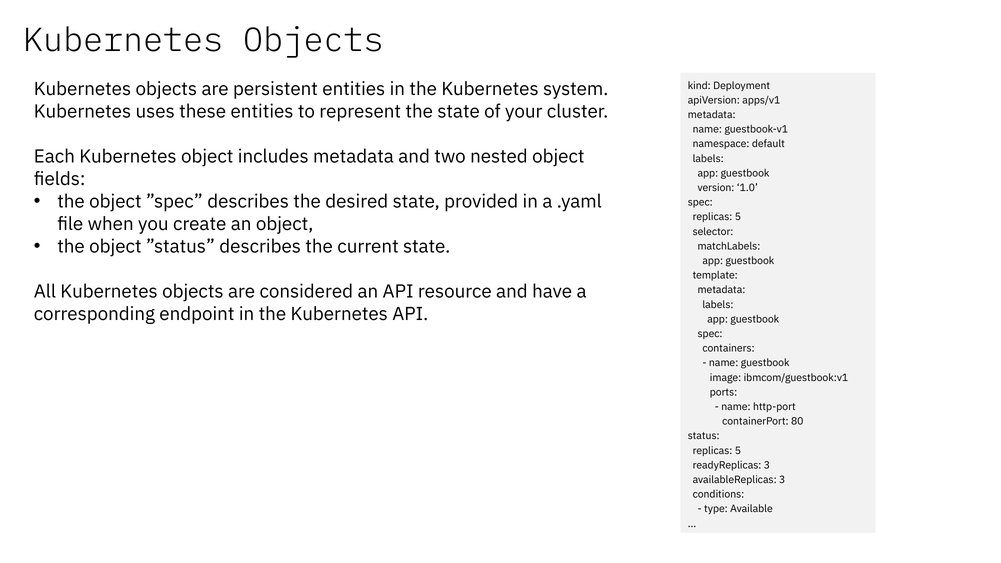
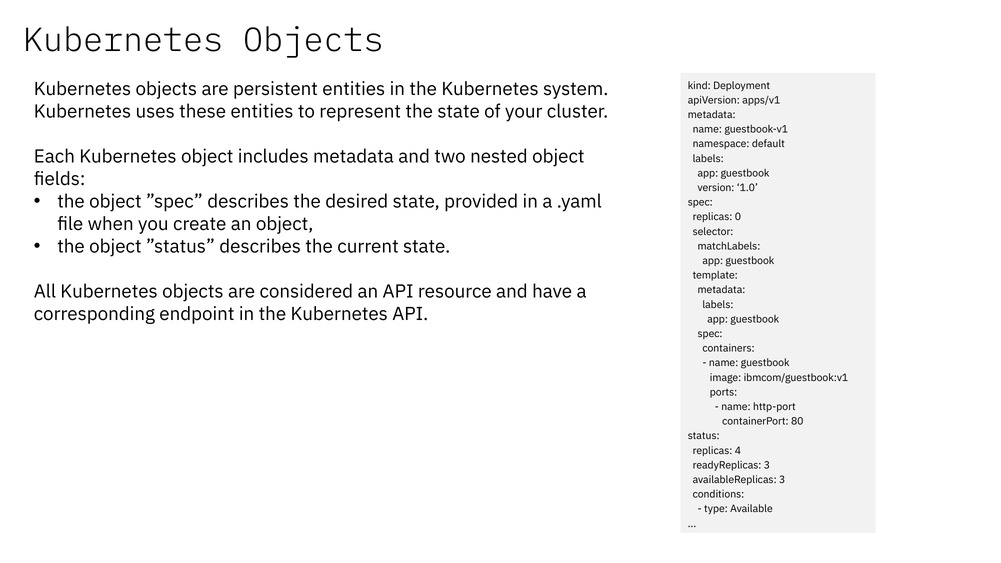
5 at (738, 217): 5 -> 0
5 at (738, 451): 5 -> 4
